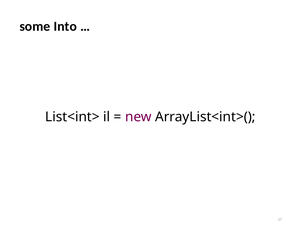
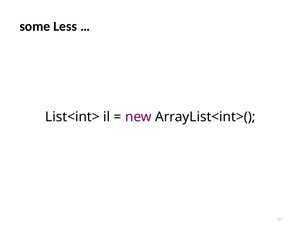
Into: Into -> Less
